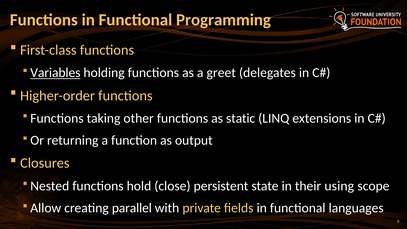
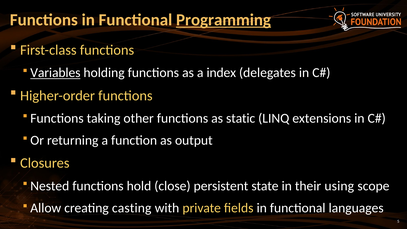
Programming underline: none -> present
greet: greet -> index
parallel: parallel -> casting
